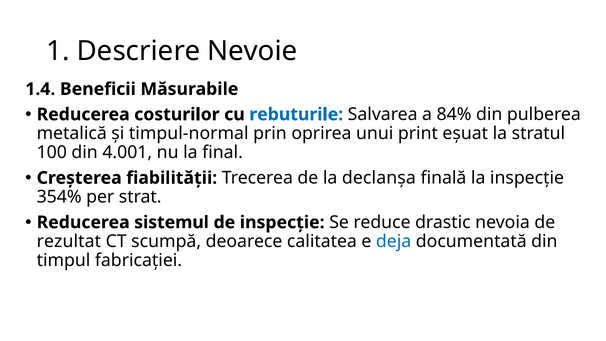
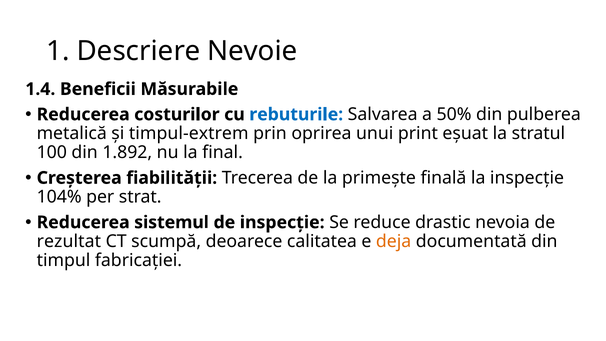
84%: 84% -> 50%
timpul-normal: timpul-normal -> timpul-extrem
4.001: 4.001 -> 1.892
declanșa: declanșa -> primește
354%: 354% -> 104%
deja colour: blue -> orange
